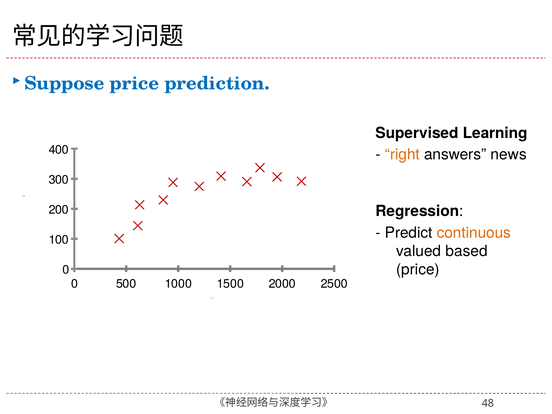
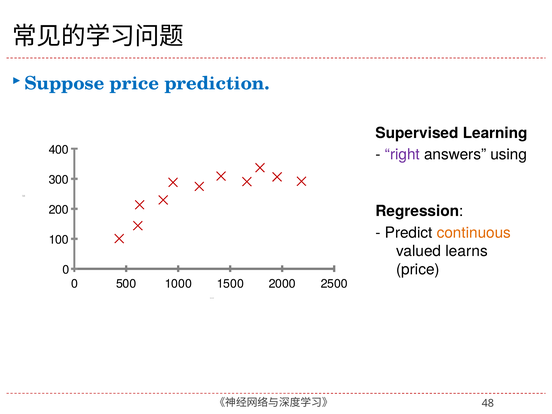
right colour: orange -> purple
news: news -> using
based: based -> learns
